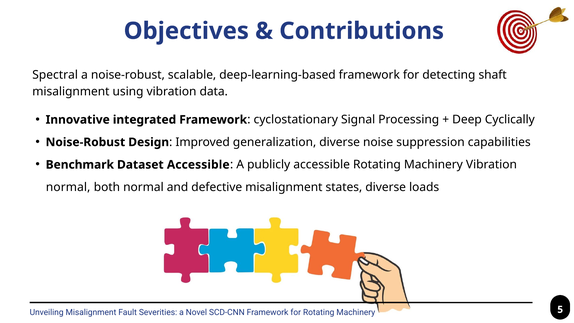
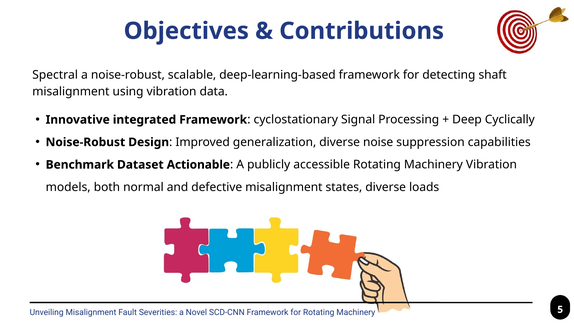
Dataset Accessible: Accessible -> Actionable
normal at (68, 187): normal -> models
